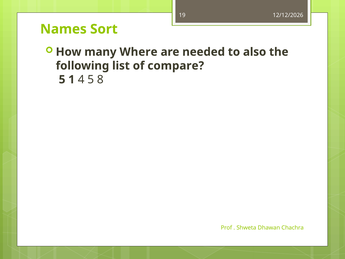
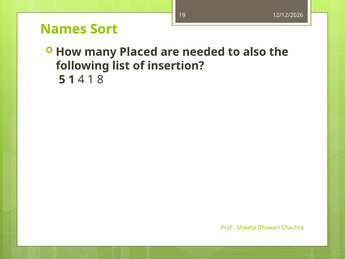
Where: Where -> Placed
compare: compare -> insertion
4 5: 5 -> 1
